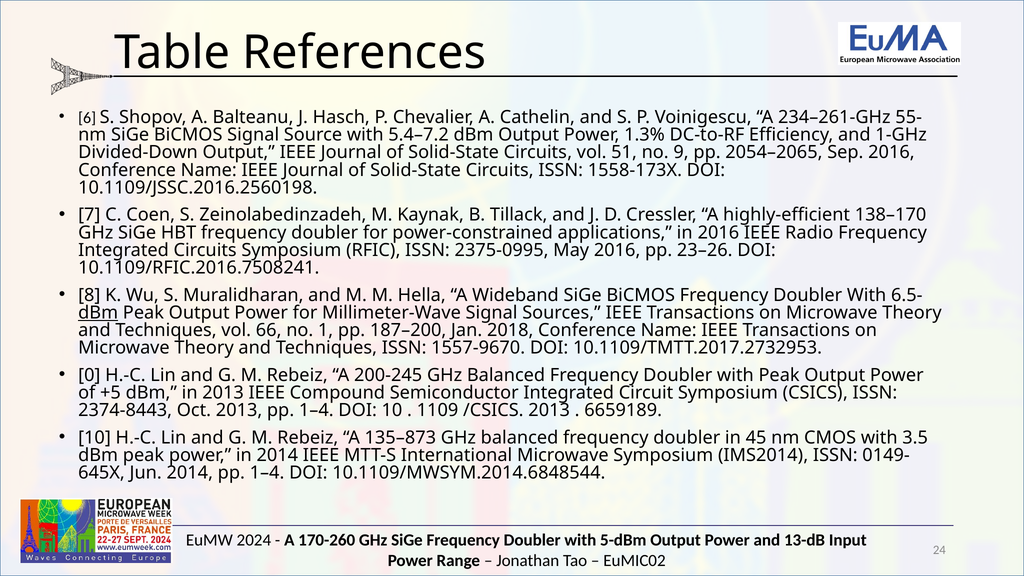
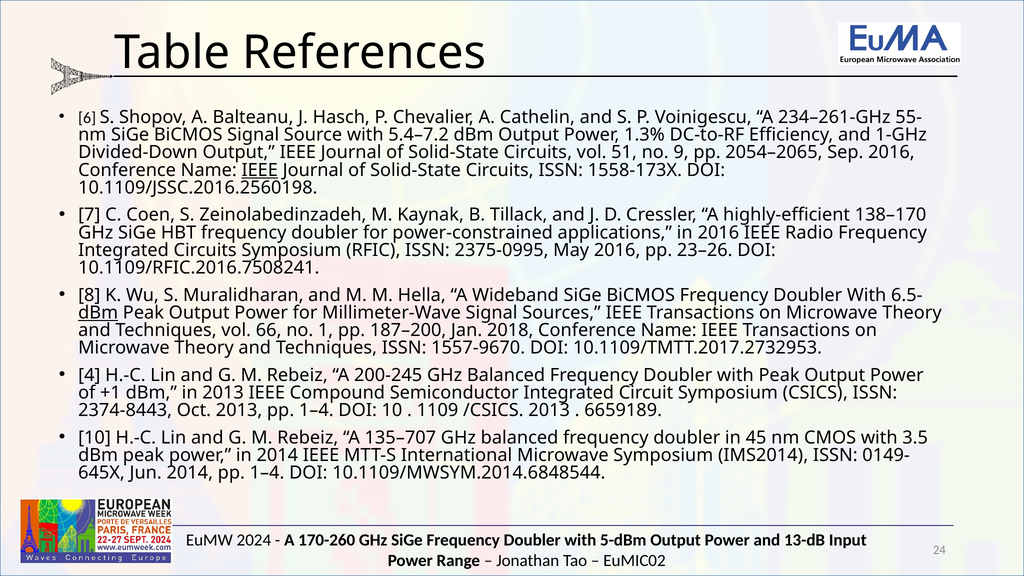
IEEE at (260, 170) underline: none -> present
0: 0 -> 4
+5: +5 -> +1
135–873: 135–873 -> 135–707
